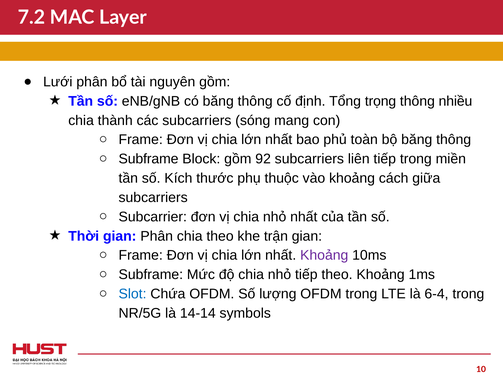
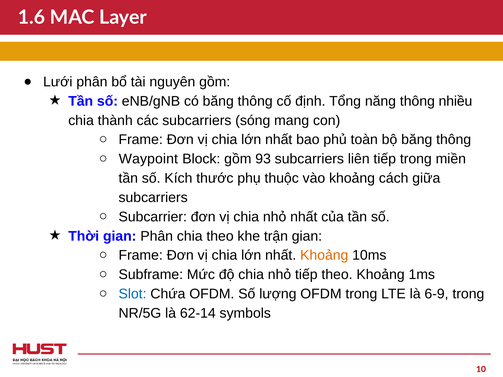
7.2: 7.2 -> 1.6
trọng: trọng -> năng
Subframe at (149, 159): Subframe -> Waypoint
92: 92 -> 93
Khoảng at (324, 256) colour: purple -> orange
6-4: 6-4 -> 6-9
14-14: 14-14 -> 62-14
